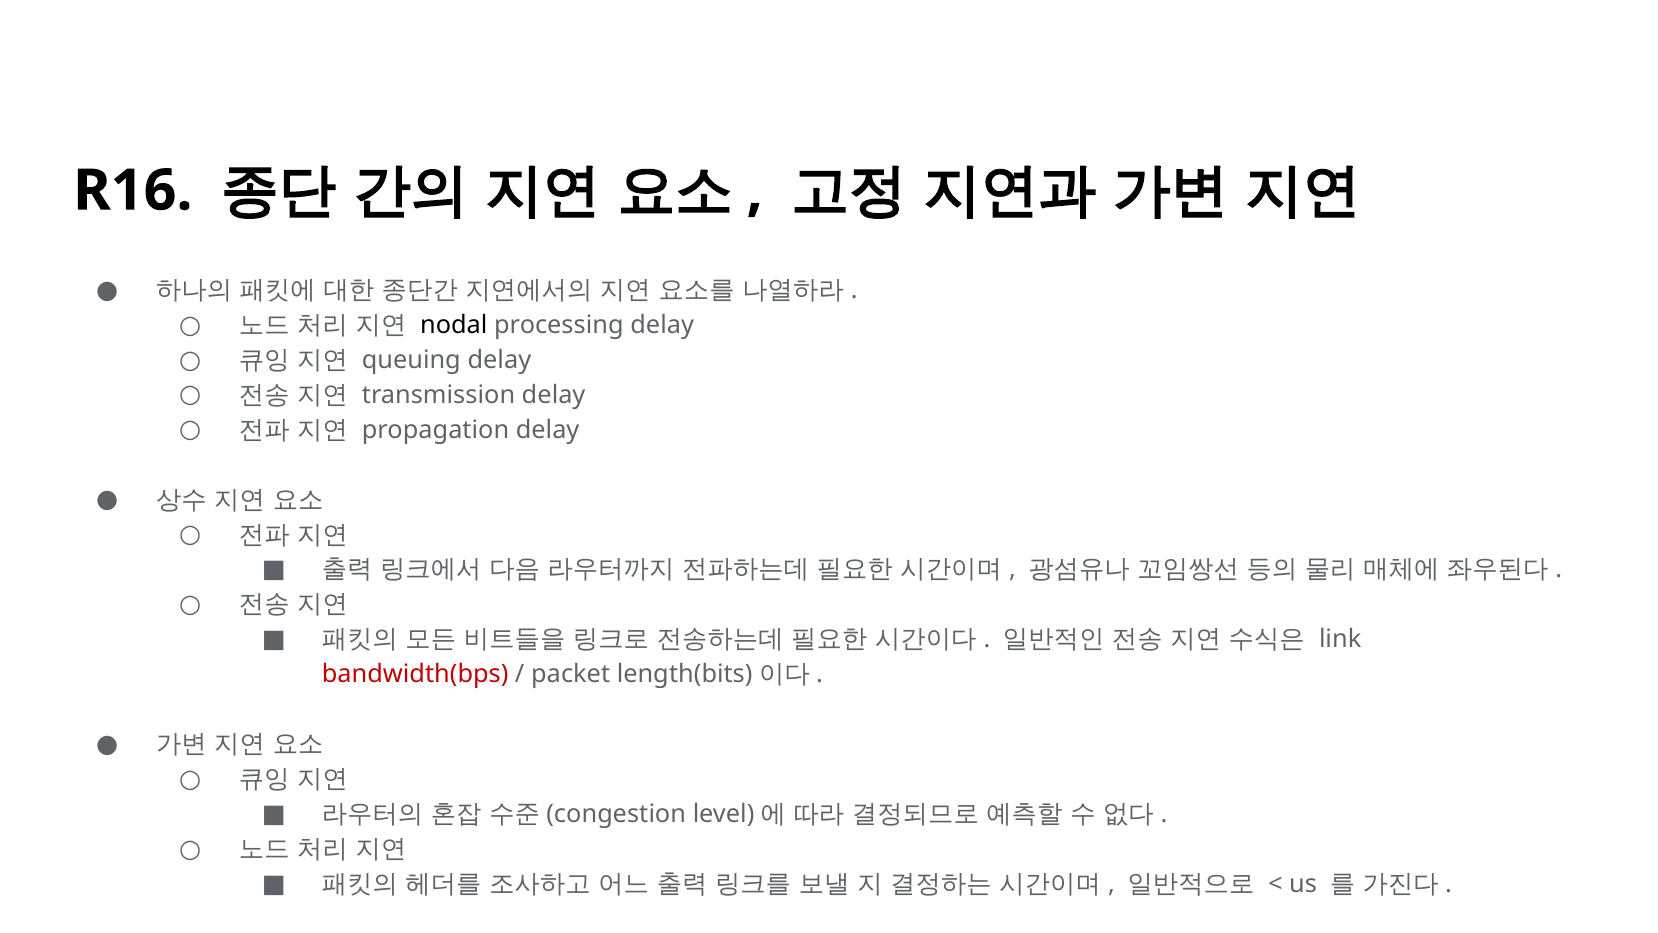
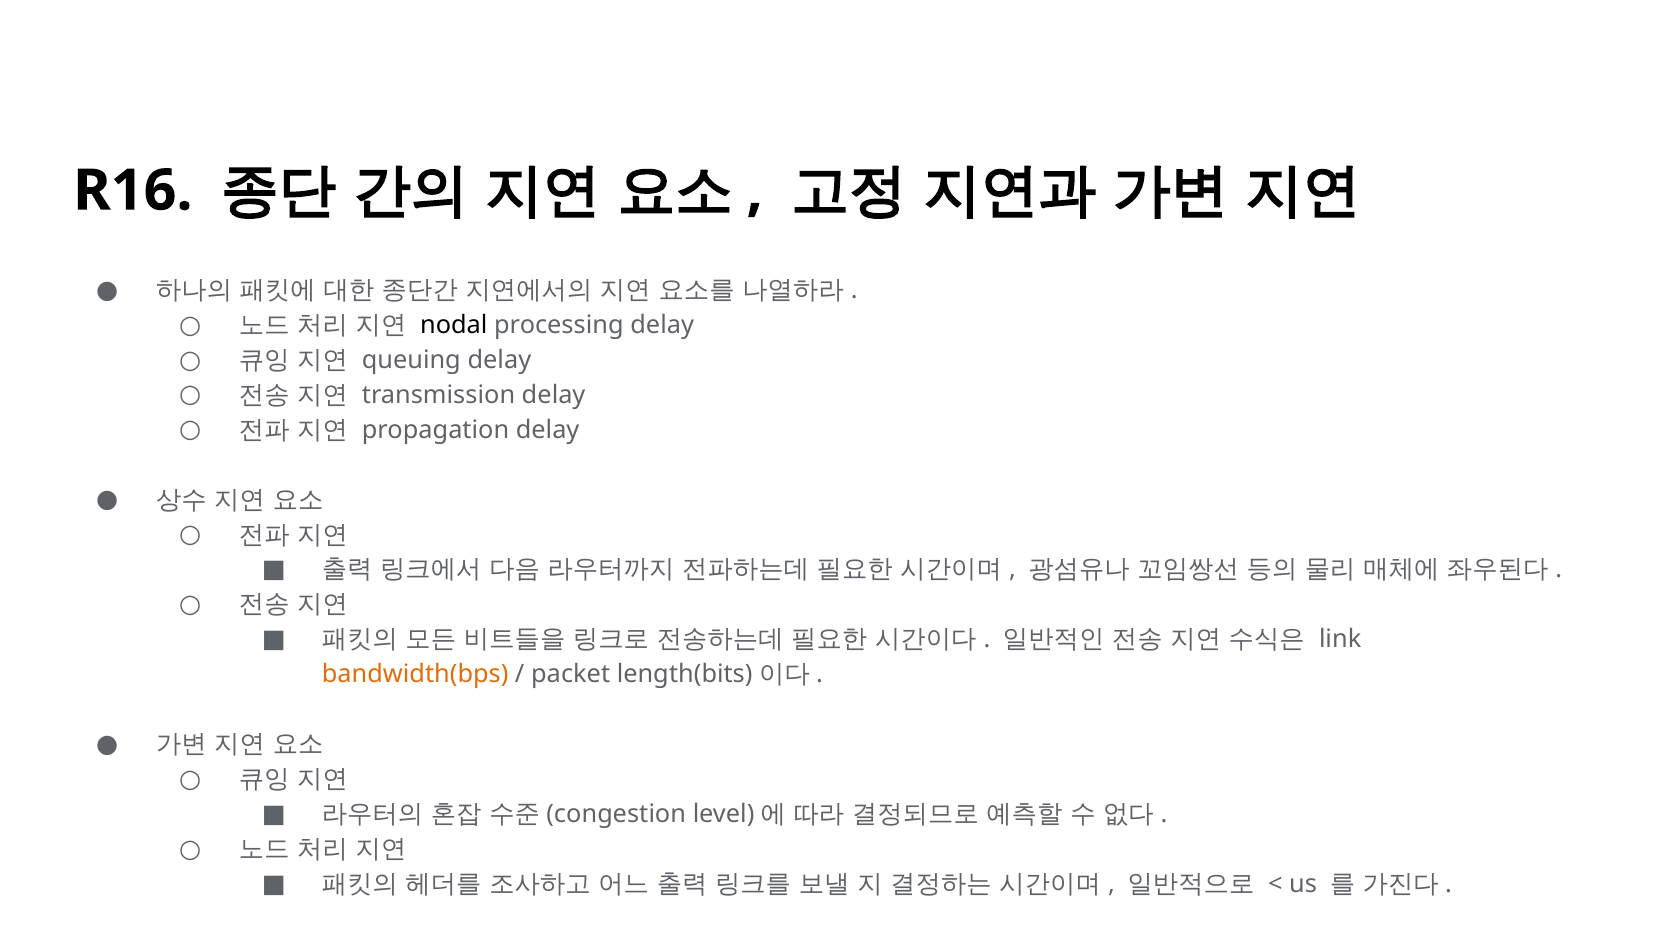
bandwidth(bps colour: red -> orange
